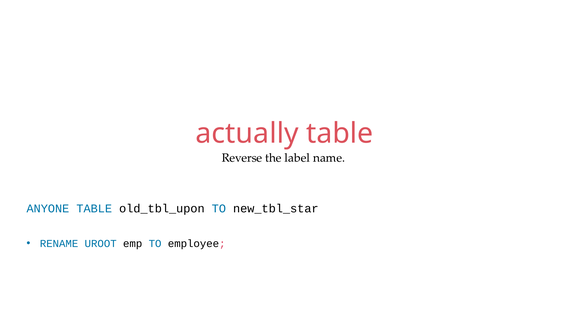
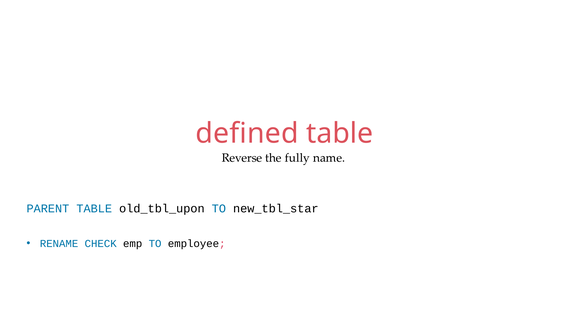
actually: actually -> defined
label: label -> fully
ANYONE: ANYONE -> PARENT
UROOT: UROOT -> CHECK
